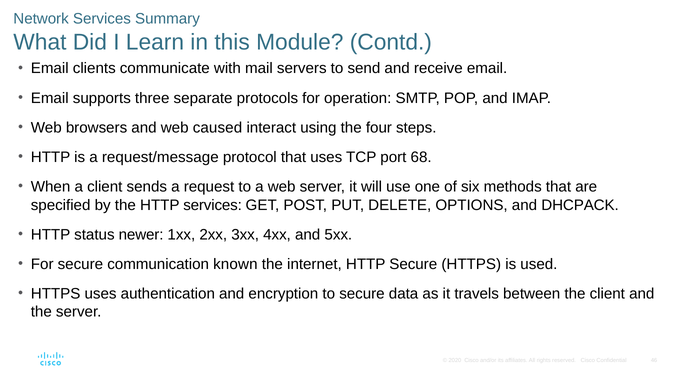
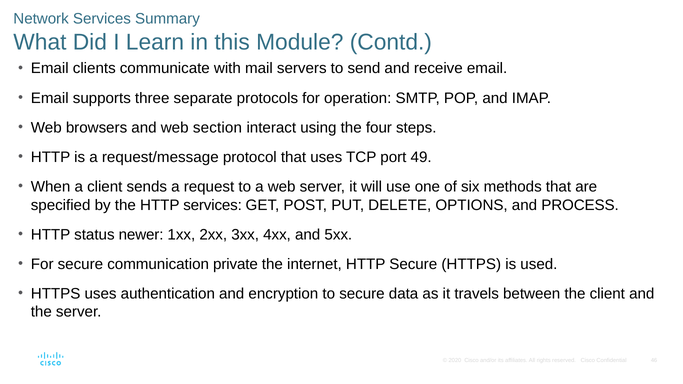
caused: caused -> section
68: 68 -> 49
DHCPACK: DHCPACK -> PROCESS
known: known -> private
